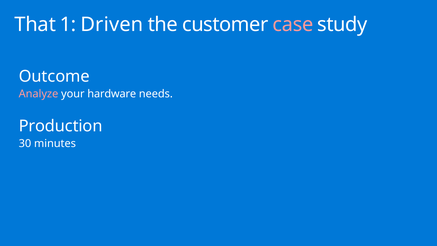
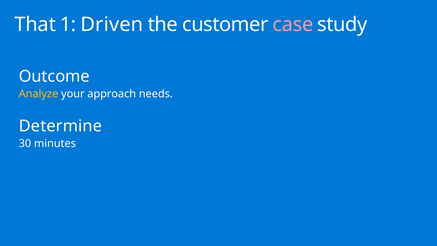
Analyze colour: pink -> yellow
hardware: hardware -> approach
Production: Production -> Determine
